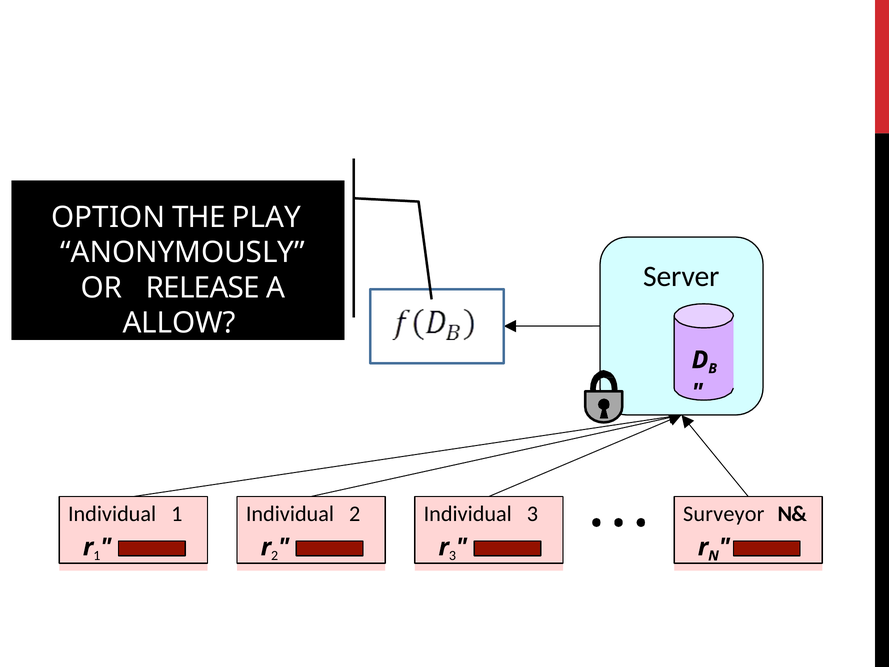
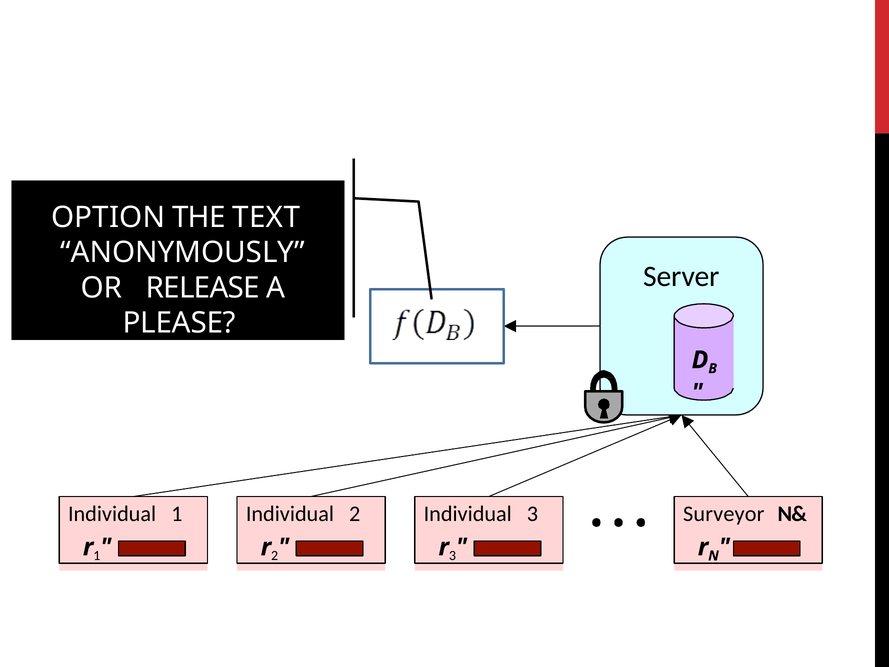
PLAY: PLAY -> TEXT
ALLOW: ALLOW -> PLEASE
